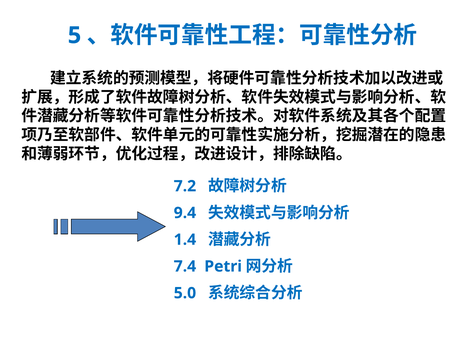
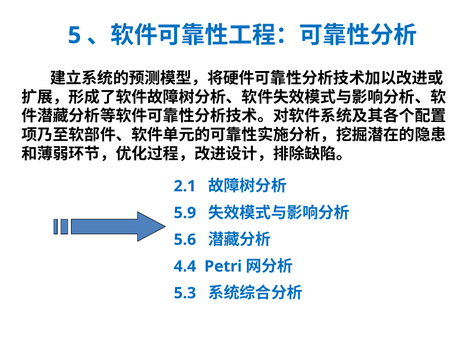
7.2: 7.2 -> 2.1
9.4: 9.4 -> 5.9
1.4: 1.4 -> 5.6
7.4: 7.4 -> 4.4
5.0: 5.0 -> 5.3
